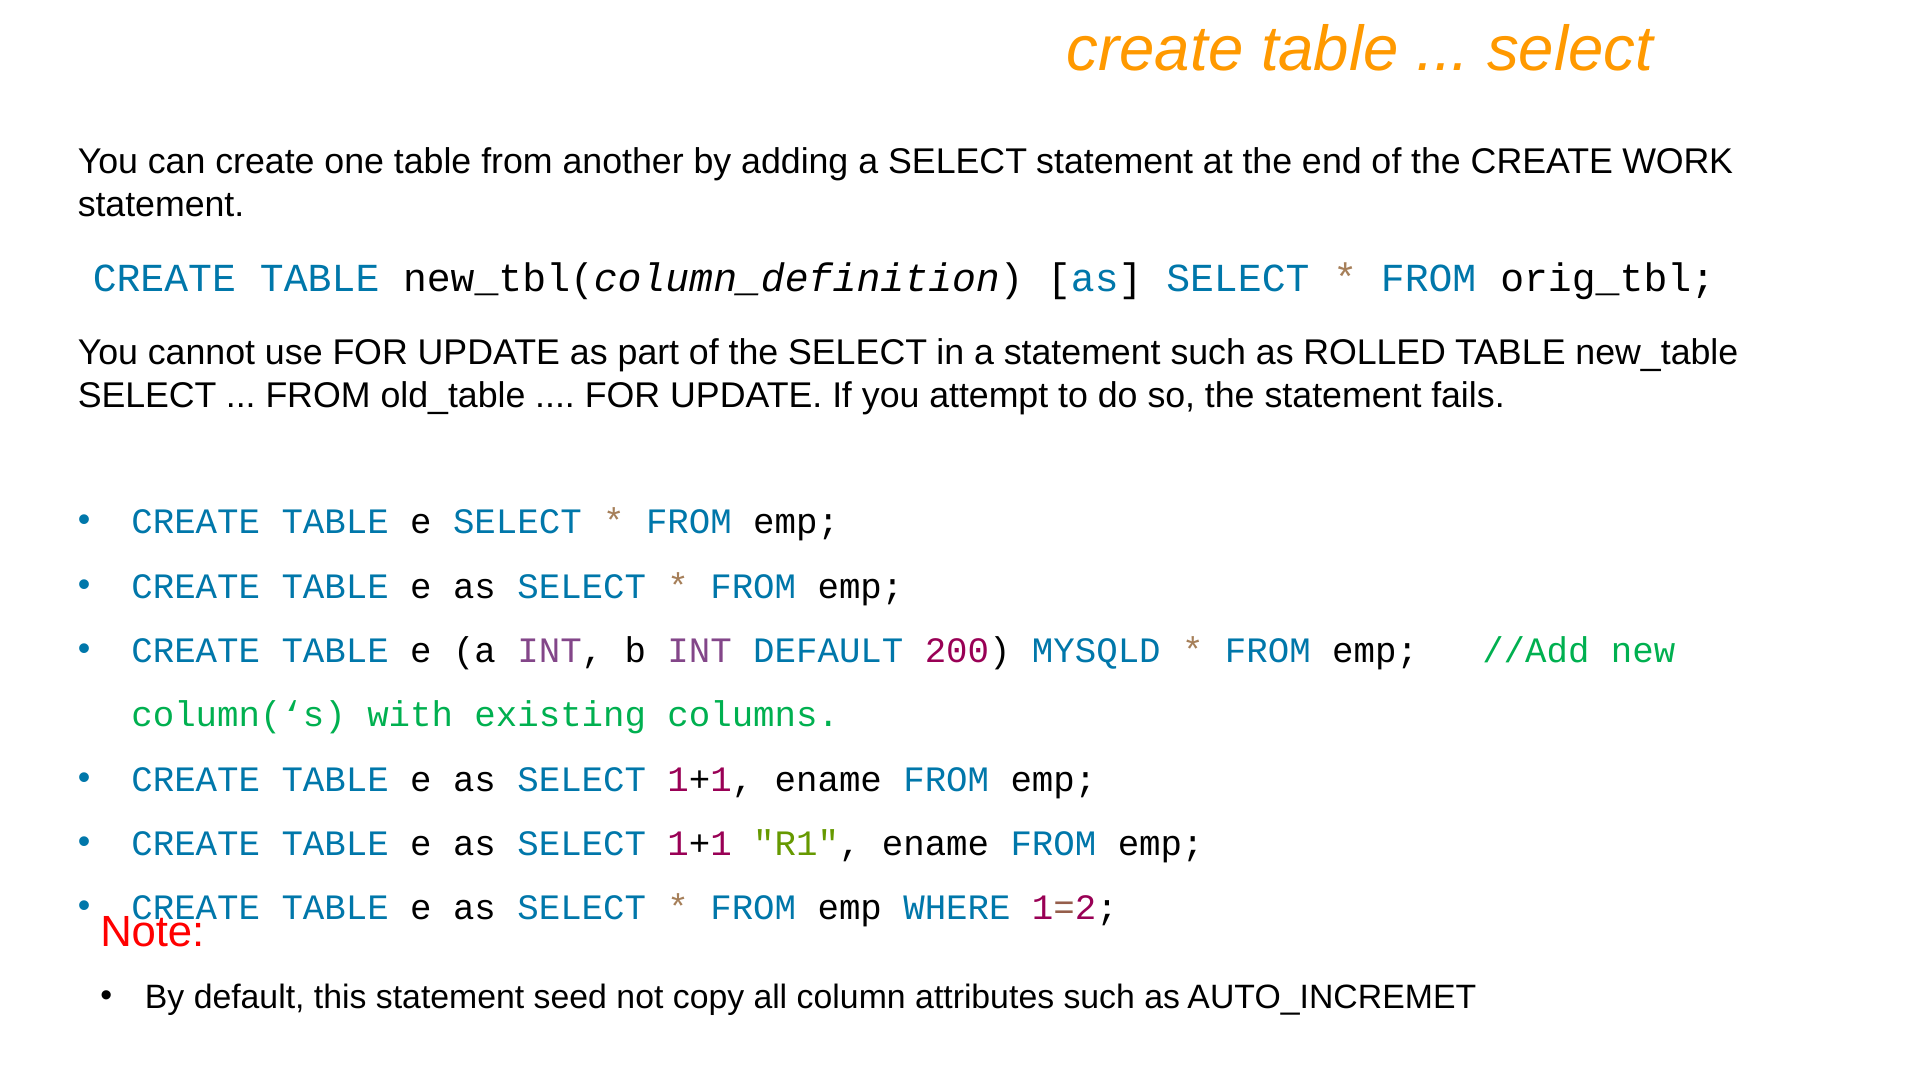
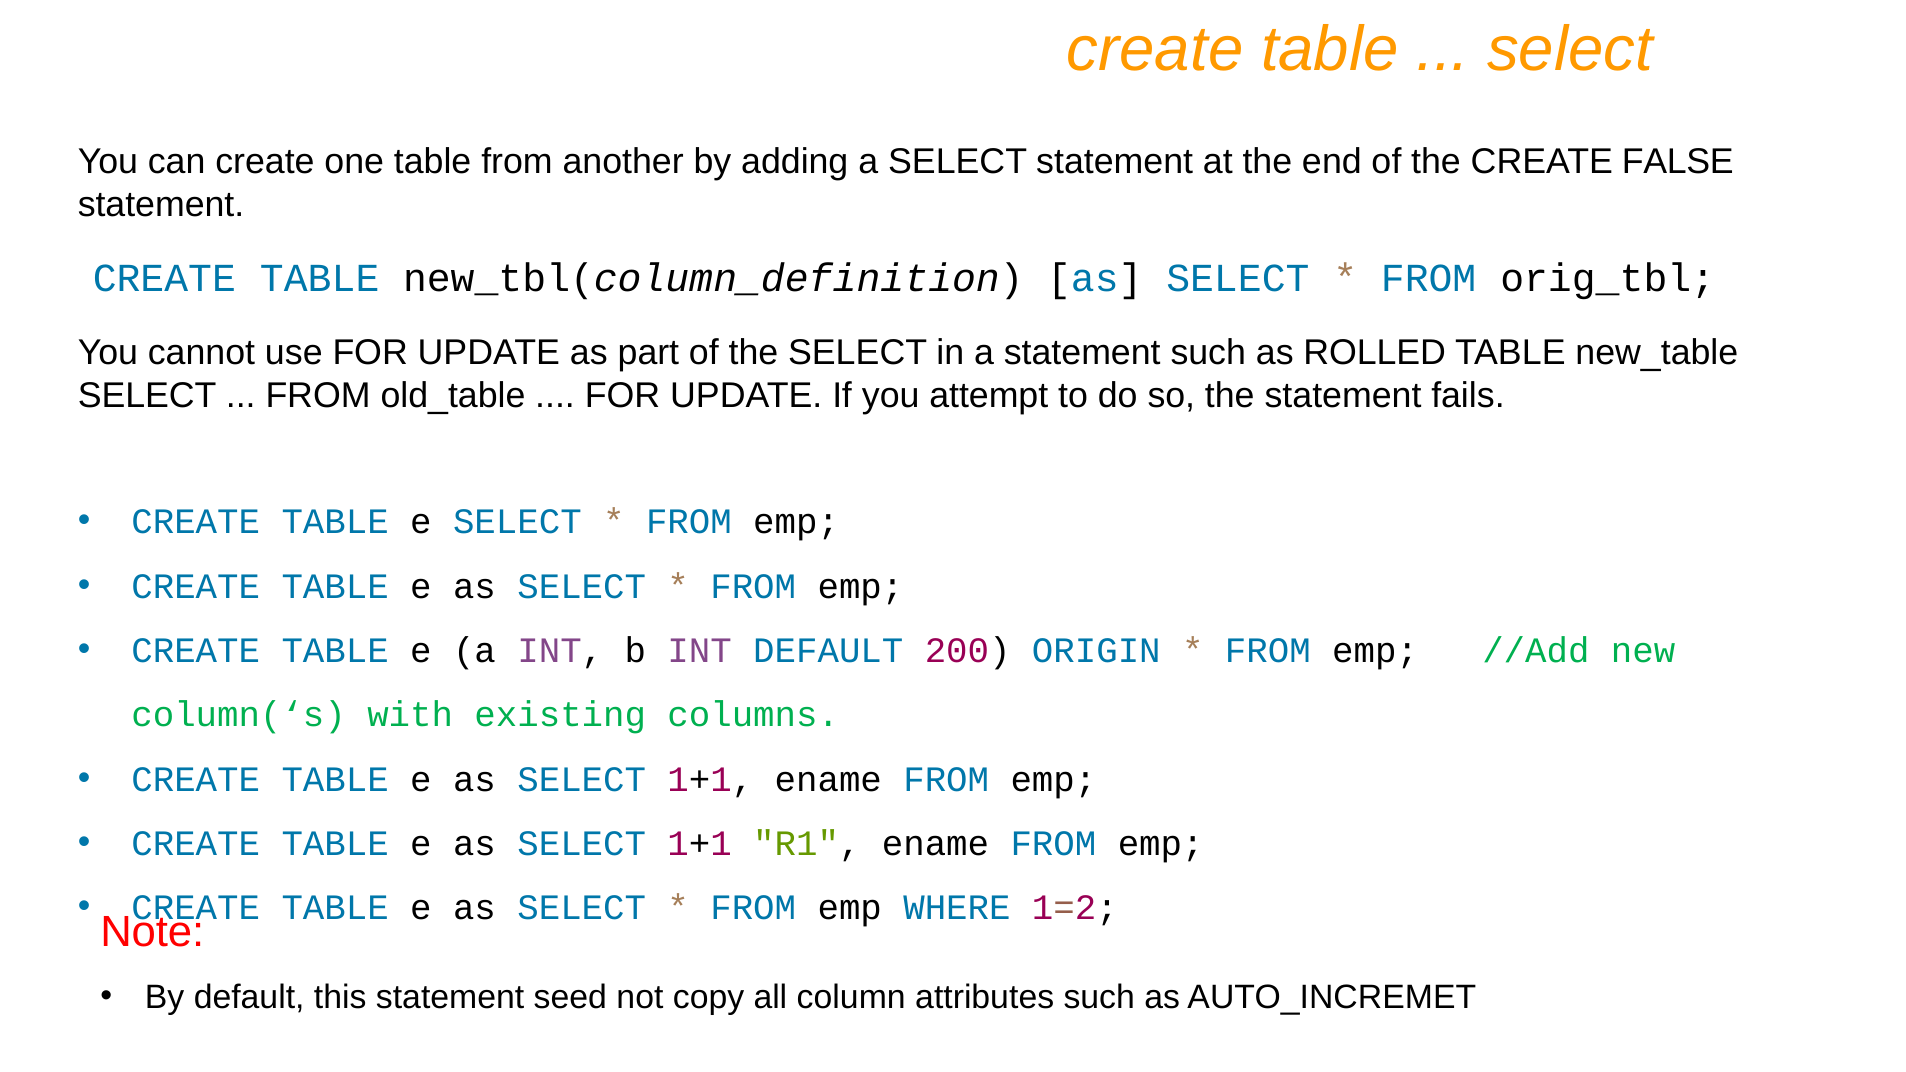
WORK: WORK -> FALSE
MYSQLD: MYSQLD -> ORIGIN
